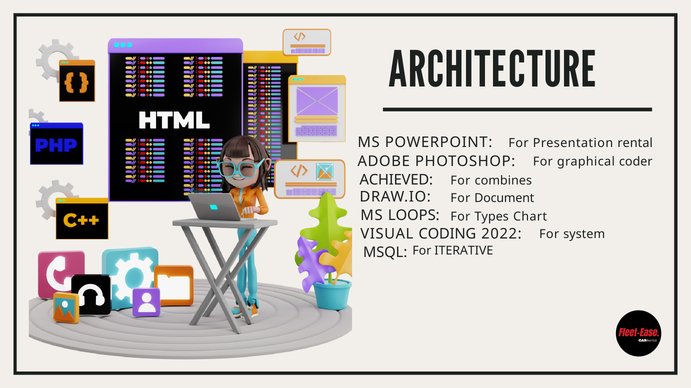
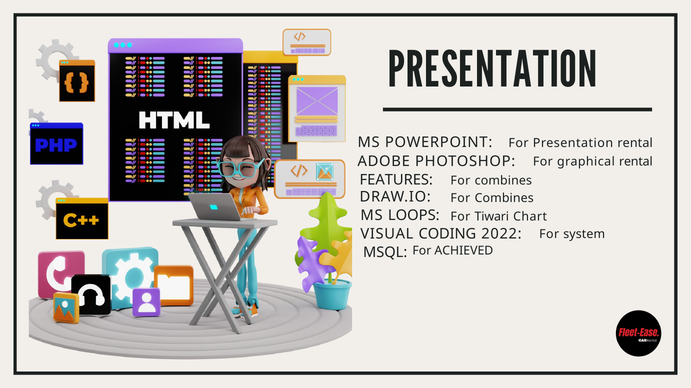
ARCHITECTURE at (493, 70): ARCHITECTURE -> PRESENTATION
graphical coder: coder -> rental
ACHIEVED: ACHIEVED -> FEATURES
Document at (504, 198): Document -> Combines
Types: Types -> Tiwari
ITERATIVE: ITERATIVE -> ACHIEVED
